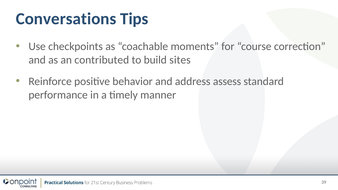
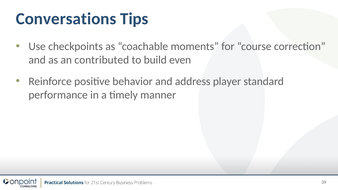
sites: sites -> even
assess: assess -> player
